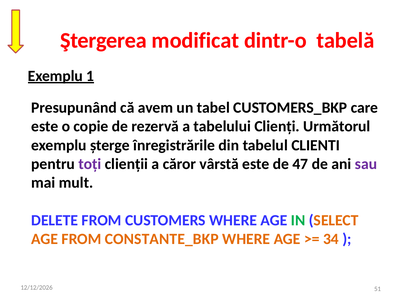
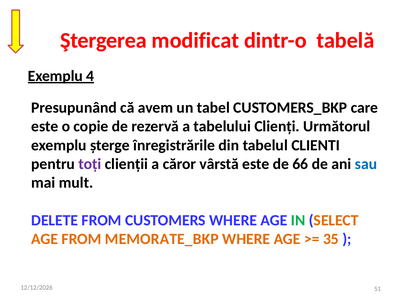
1: 1 -> 4
47: 47 -> 66
sau colour: purple -> blue
CONSTANTE_BKP: CONSTANTE_BKP -> MEMORATE_BKP
34: 34 -> 35
